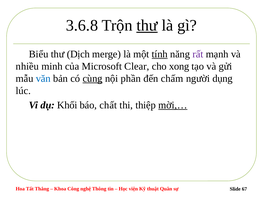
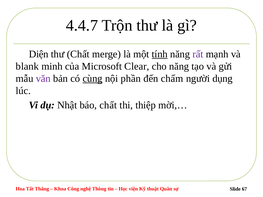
3.6.8: 3.6.8 -> 4.4.7
thư at (147, 25) underline: present -> none
Biểu: Biểu -> Diện
thư Dịch: Dịch -> Chất
nhiều: nhiều -> blank
cho xong: xong -> năng
văn colour: blue -> purple
Khối: Khối -> Nhật
mời,… underline: present -> none
